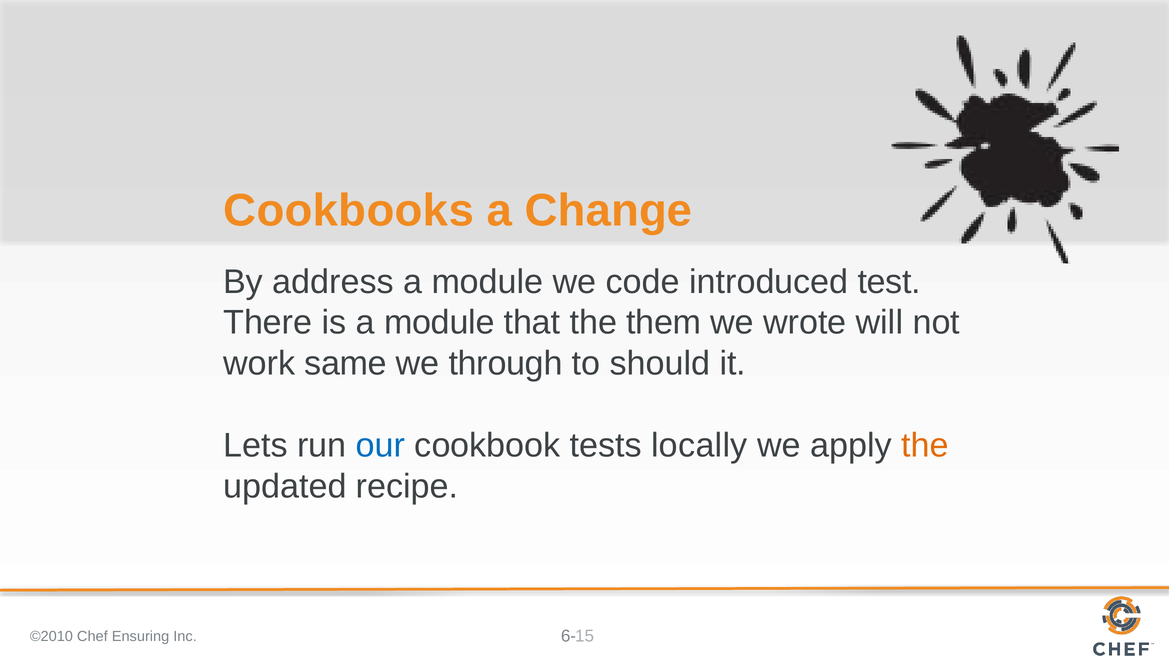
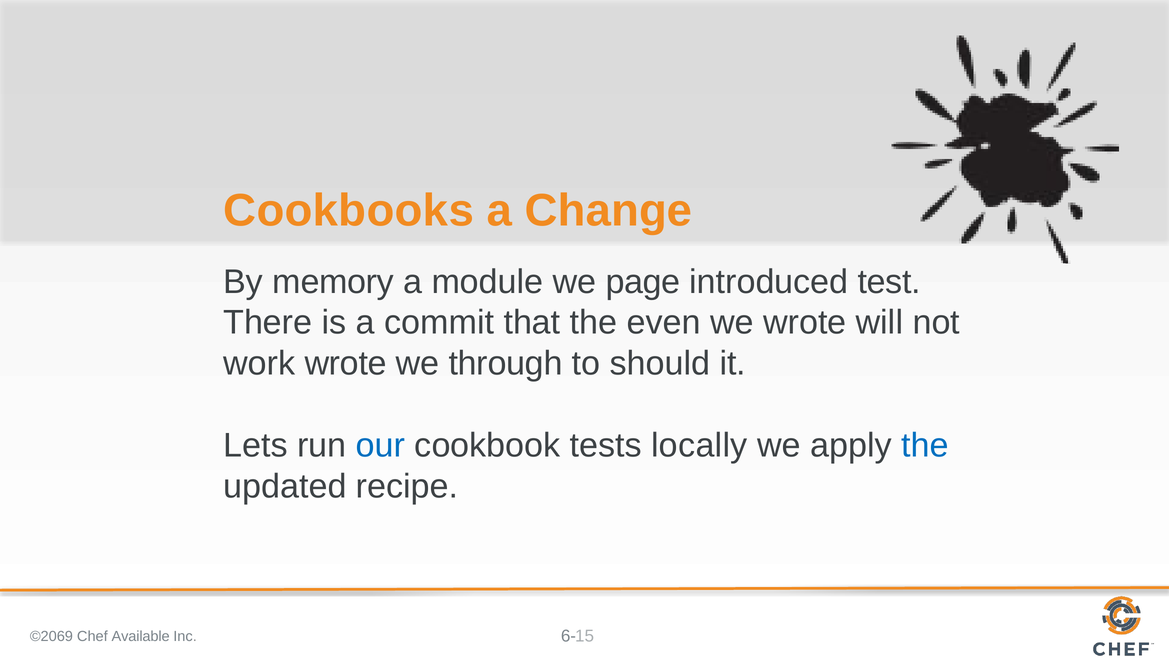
address: address -> memory
code: code -> page
is a module: module -> commit
them: them -> even
work same: same -> wrote
the at (925, 445) colour: orange -> blue
©2010: ©2010 -> ©2069
Ensuring: Ensuring -> Available
